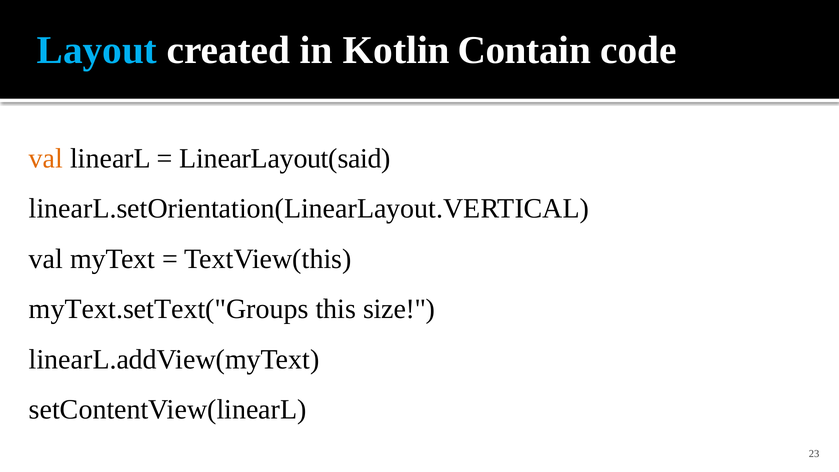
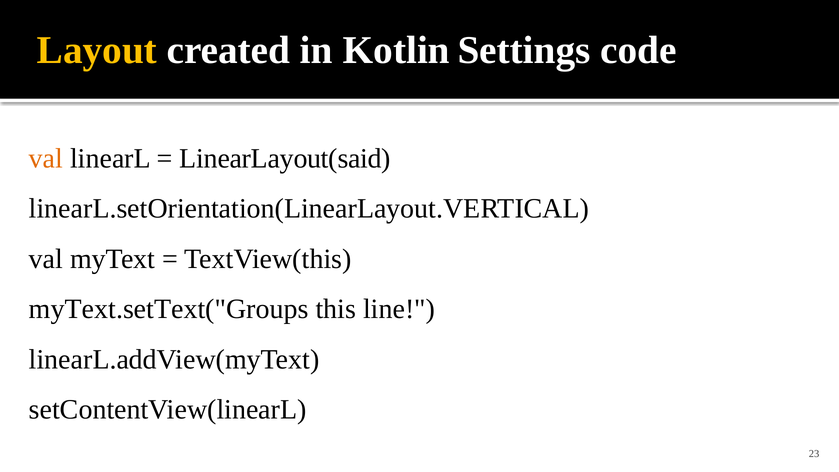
Layout colour: light blue -> yellow
Contain: Contain -> Settings
size: size -> line
